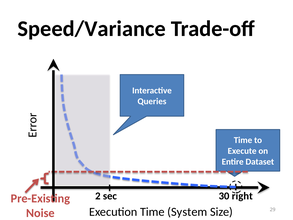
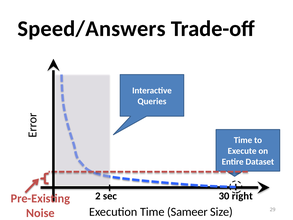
Speed/Variance: Speed/Variance -> Speed/Answers
System: System -> Sameer
